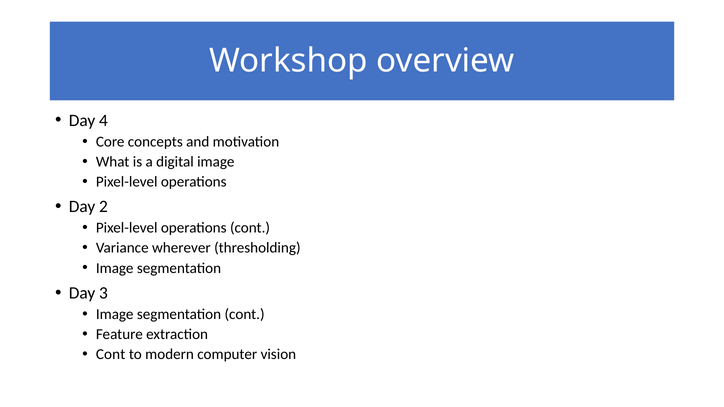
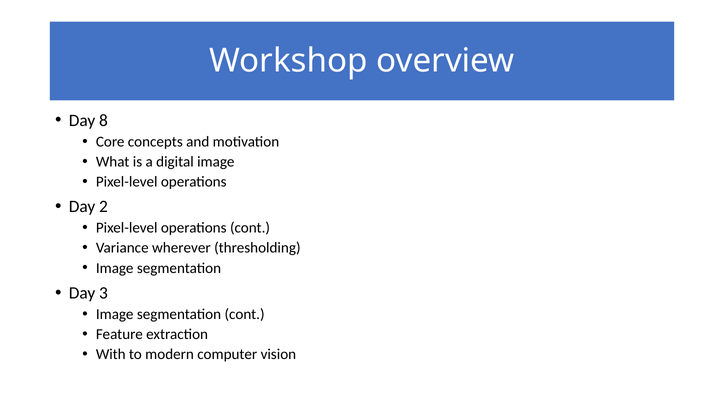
4: 4 -> 8
Cont at (111, 355): Cont -> With
